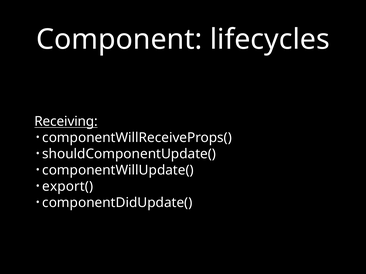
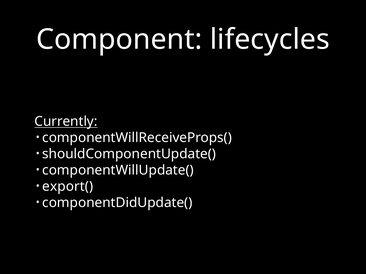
Receiving: Receiving -> Currently
